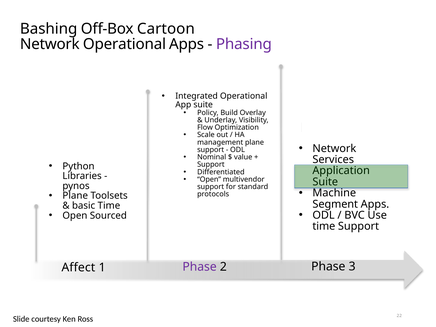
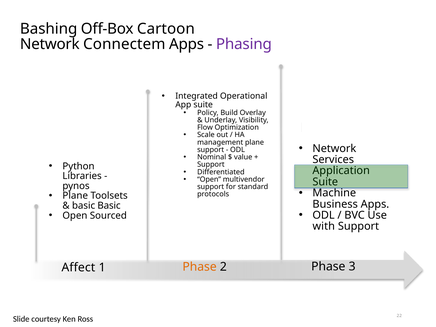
Network Operational: Operational -> Connectem
Segment: Segment -> Business
basic Time: Time -> Basic
time at (324, 226): time -> with
Phase at (200, 267) colour: purple -> orange
